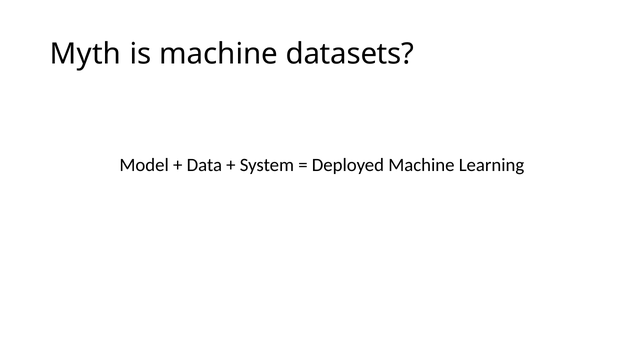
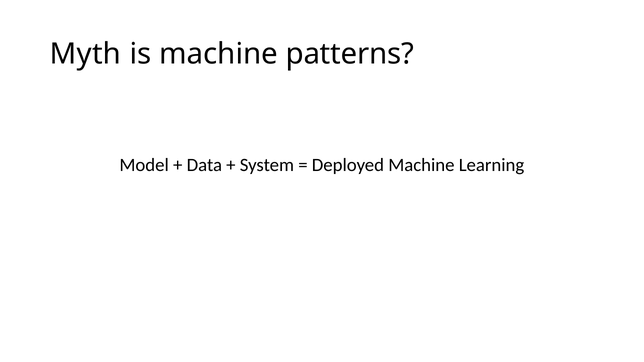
datasets: datasets -> patterns
